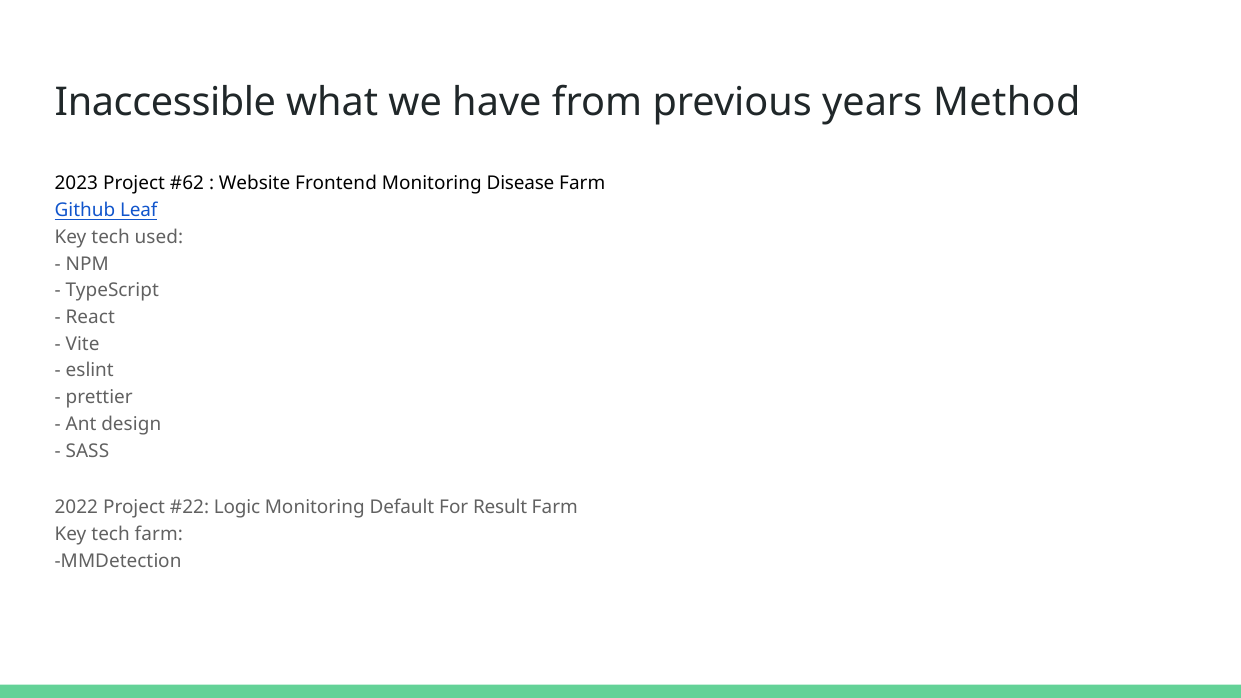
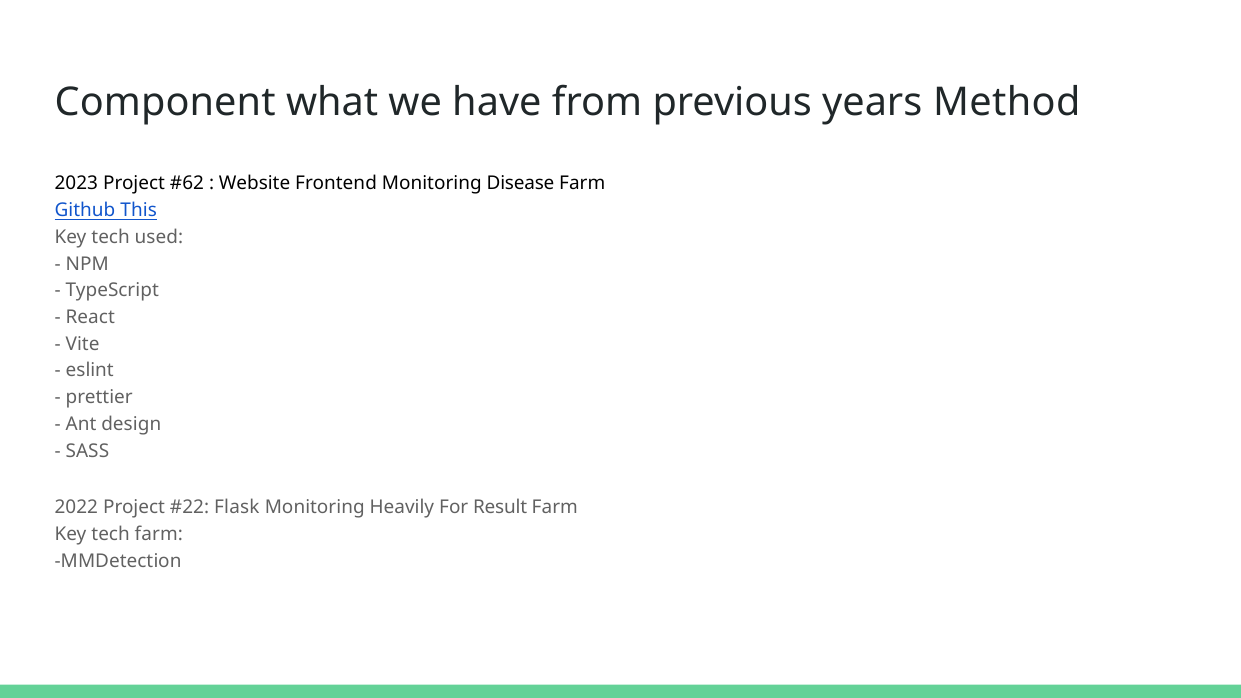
Inaccessible: Inaccessible -> Component
Leaf: Leaf -> This
Logic: Logic -> Flask
Default: Default -> Heavily
